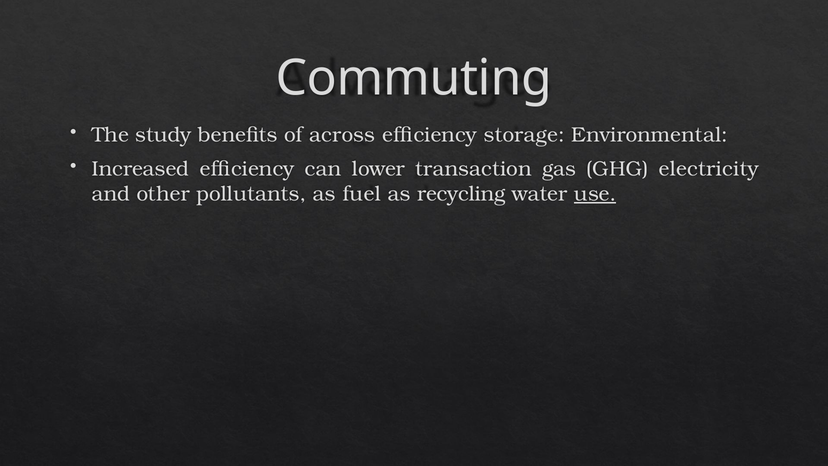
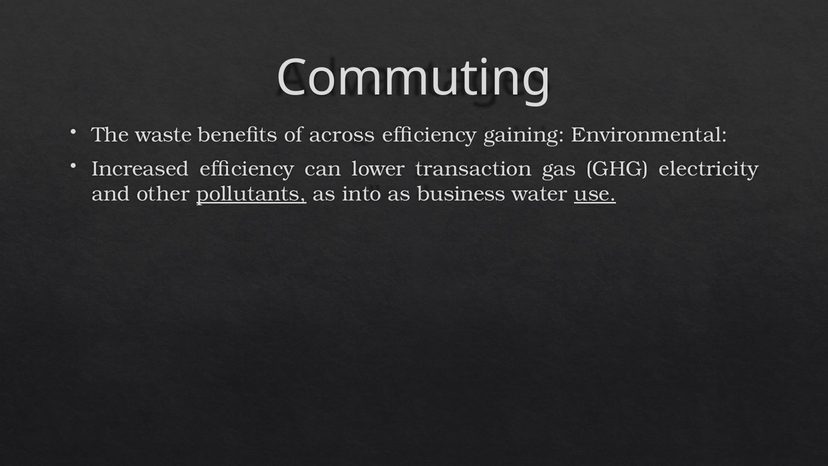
study: study -> waste
storage: storage -> gaining
pollutants underline: none -> present
fuel: fuel -> into
recycling: recycling -> business
